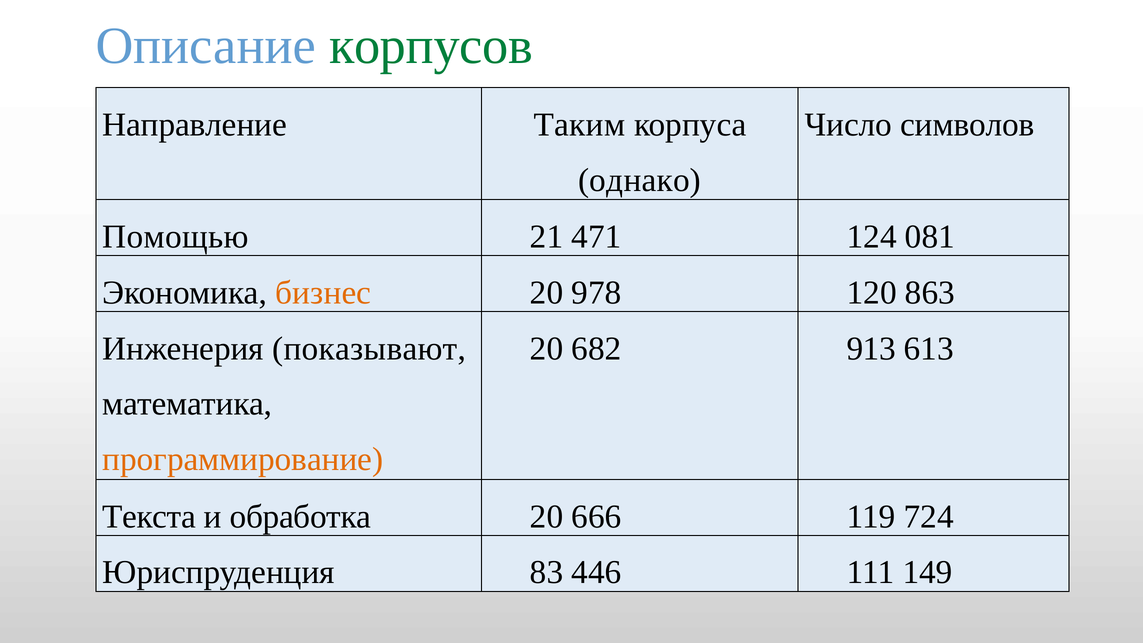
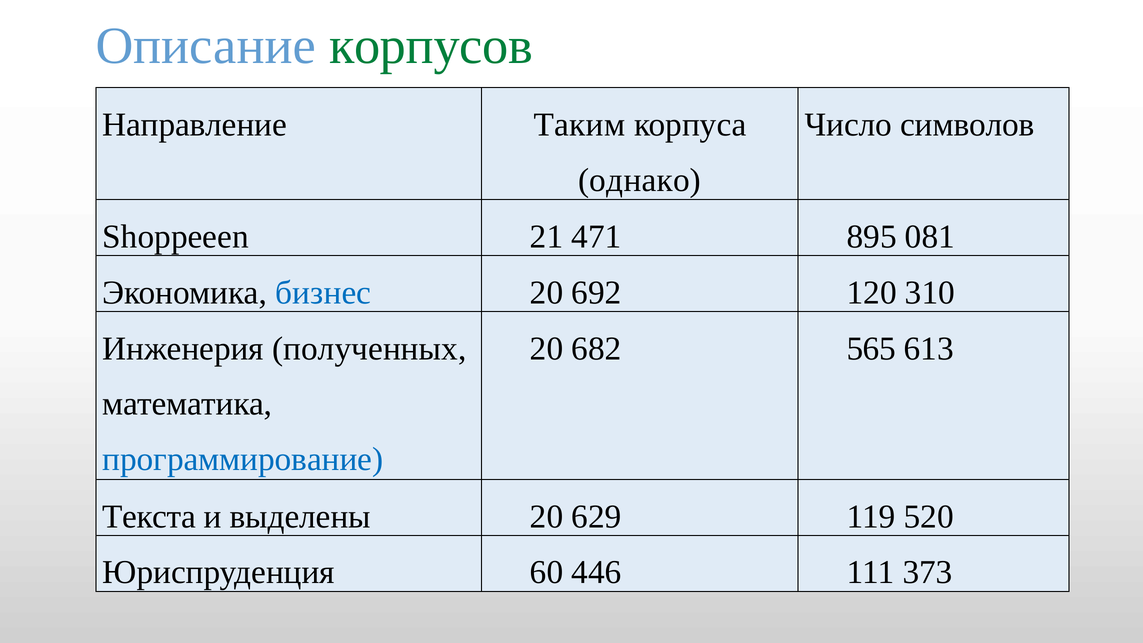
Помощью: Помощью -> Shoppeeen
124: 124 -> 895
бизнес colour: orange -> blue
978: 978 -> 692
863: 863 -> 310
показывают: показывают -> полученных
913: 913 -> 565
программирование colour: orange -> blue
обработка: обработка -> выделены
666: 666 -> 629
724: 724 -> 520
83: 83 -> 60
149: 149 -> 373
